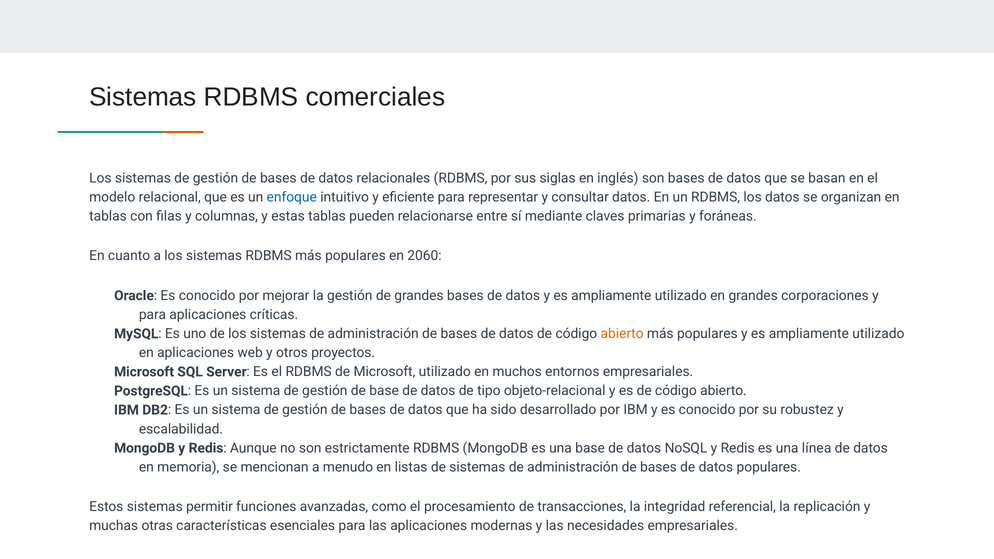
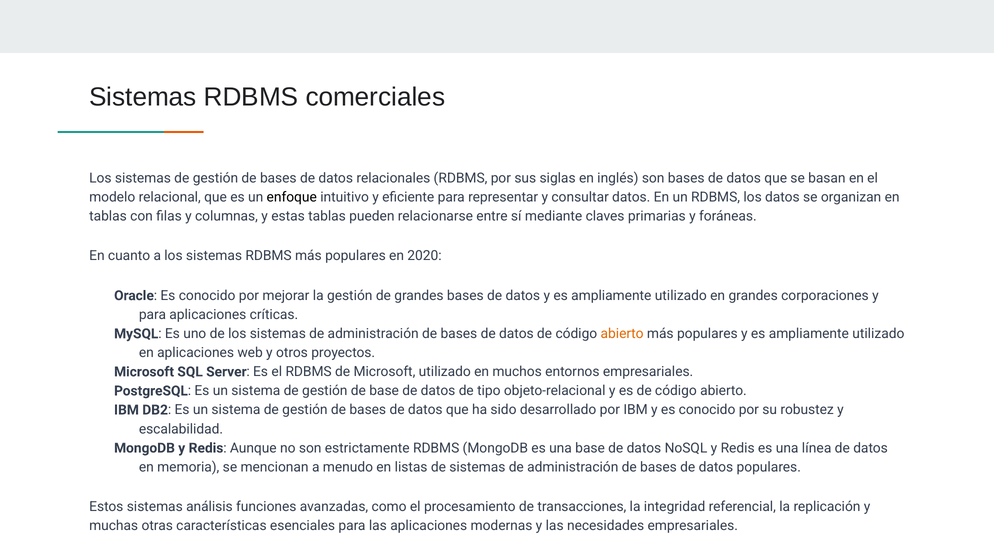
enfoque colour: blue -> black
2060: 2060 -> 2020
permitir: permitir -> análisis
